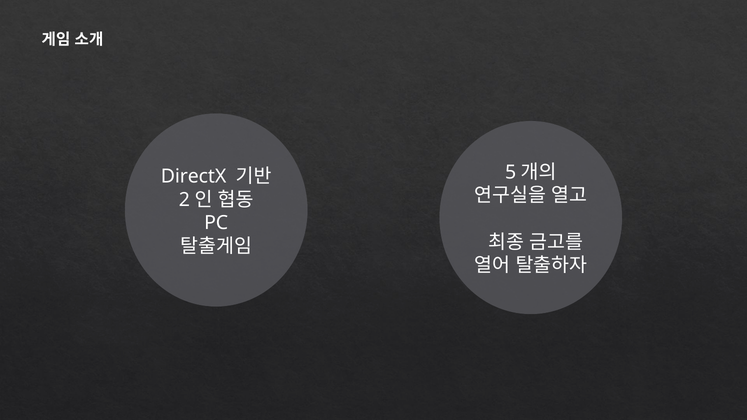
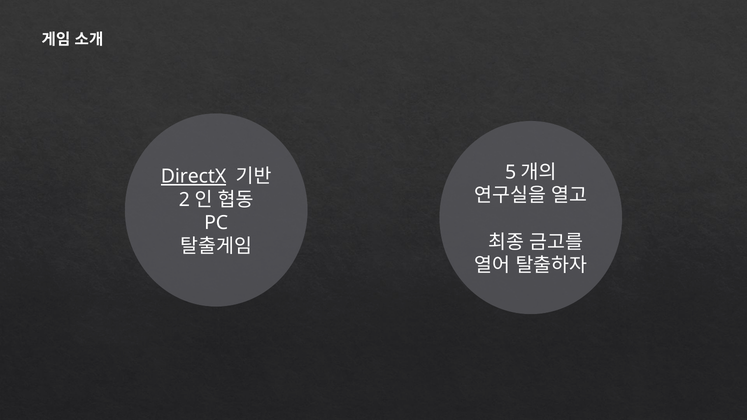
DirectX underline: none -> present
